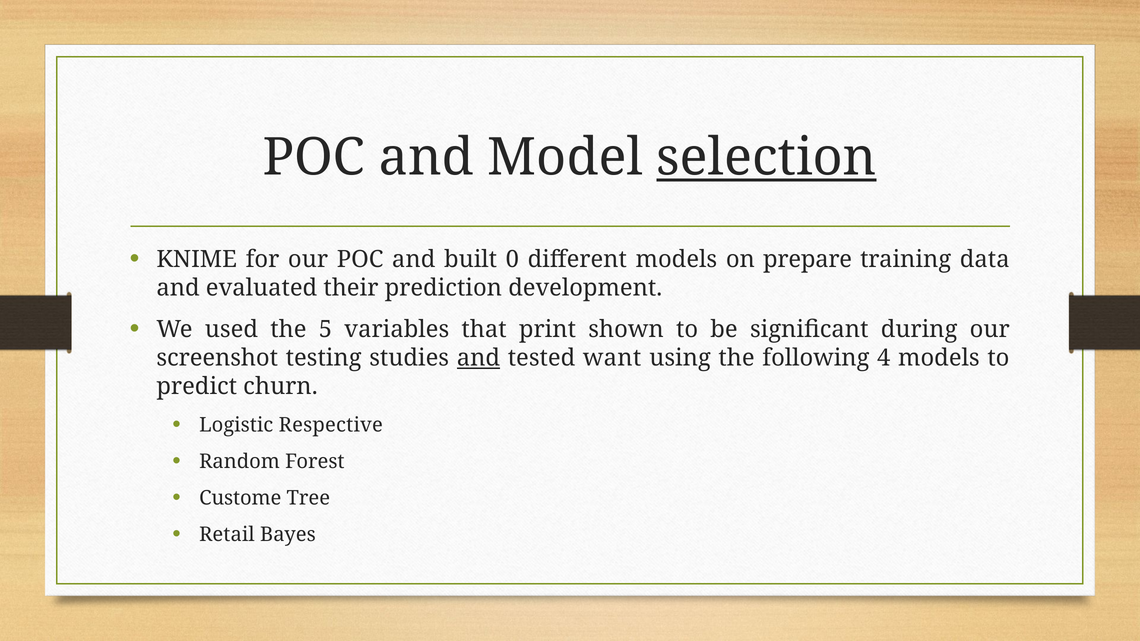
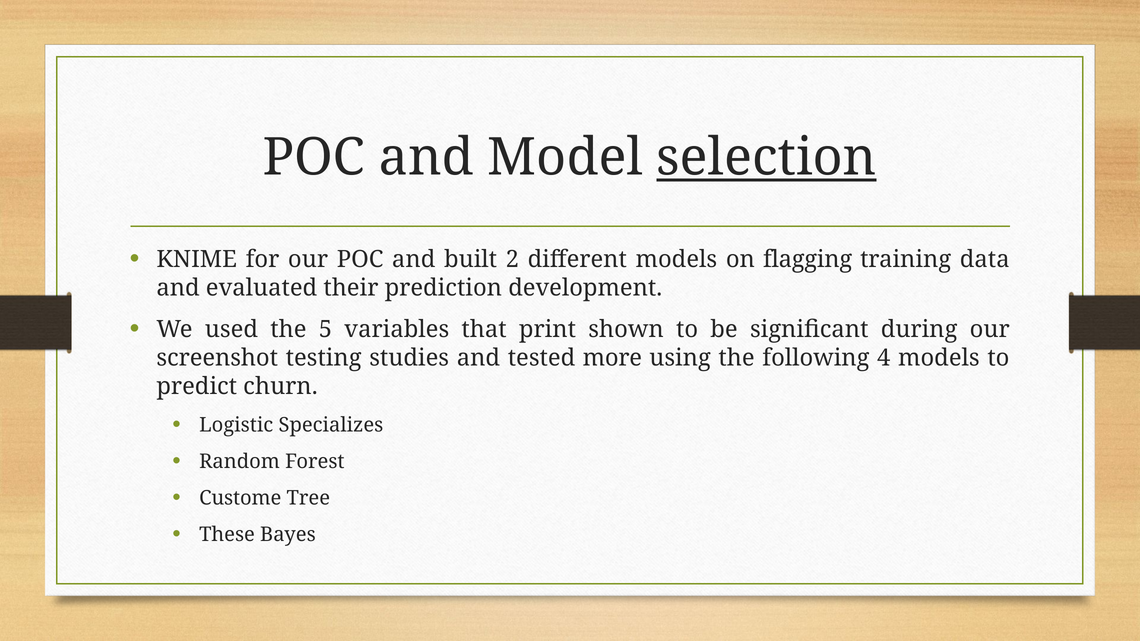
0: 0 -> 2
prepare: prepare -> flagging
and at (478, 358) underline: present -> none
want: want -> more
Respective: Respective -> Specializes
Retail: Retail -> These
